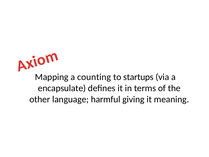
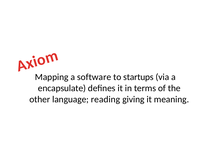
counting: counting -> software
harmful: harmful -> reading
